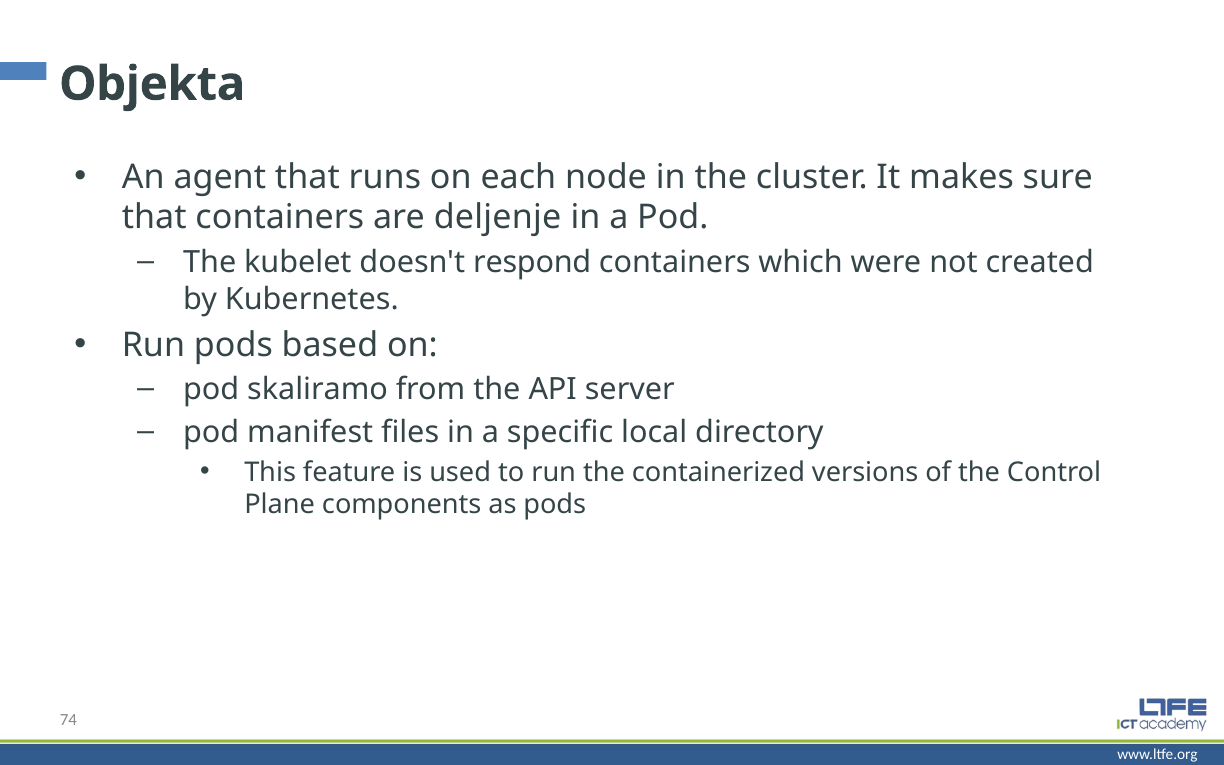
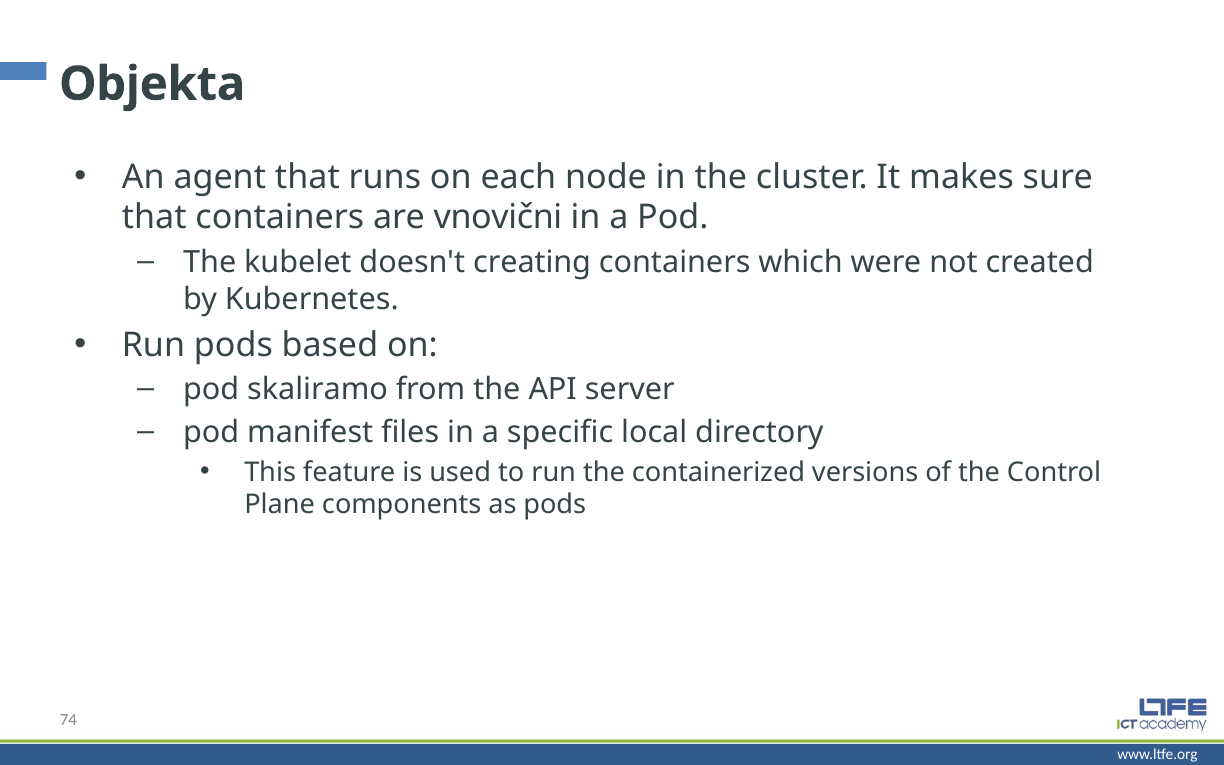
deljenje: deljenje -> vnovični
respond: respond -> creating
